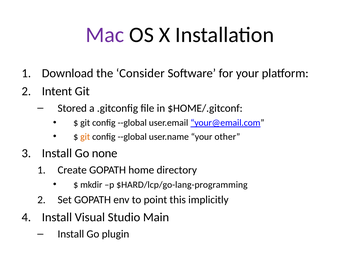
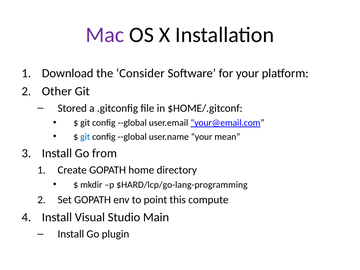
Intent: Intent -> Other
git at (85, 137) colour: orange -> blue
other: other -> mean
none: none -> from
implicitly: implicitly -> compute
